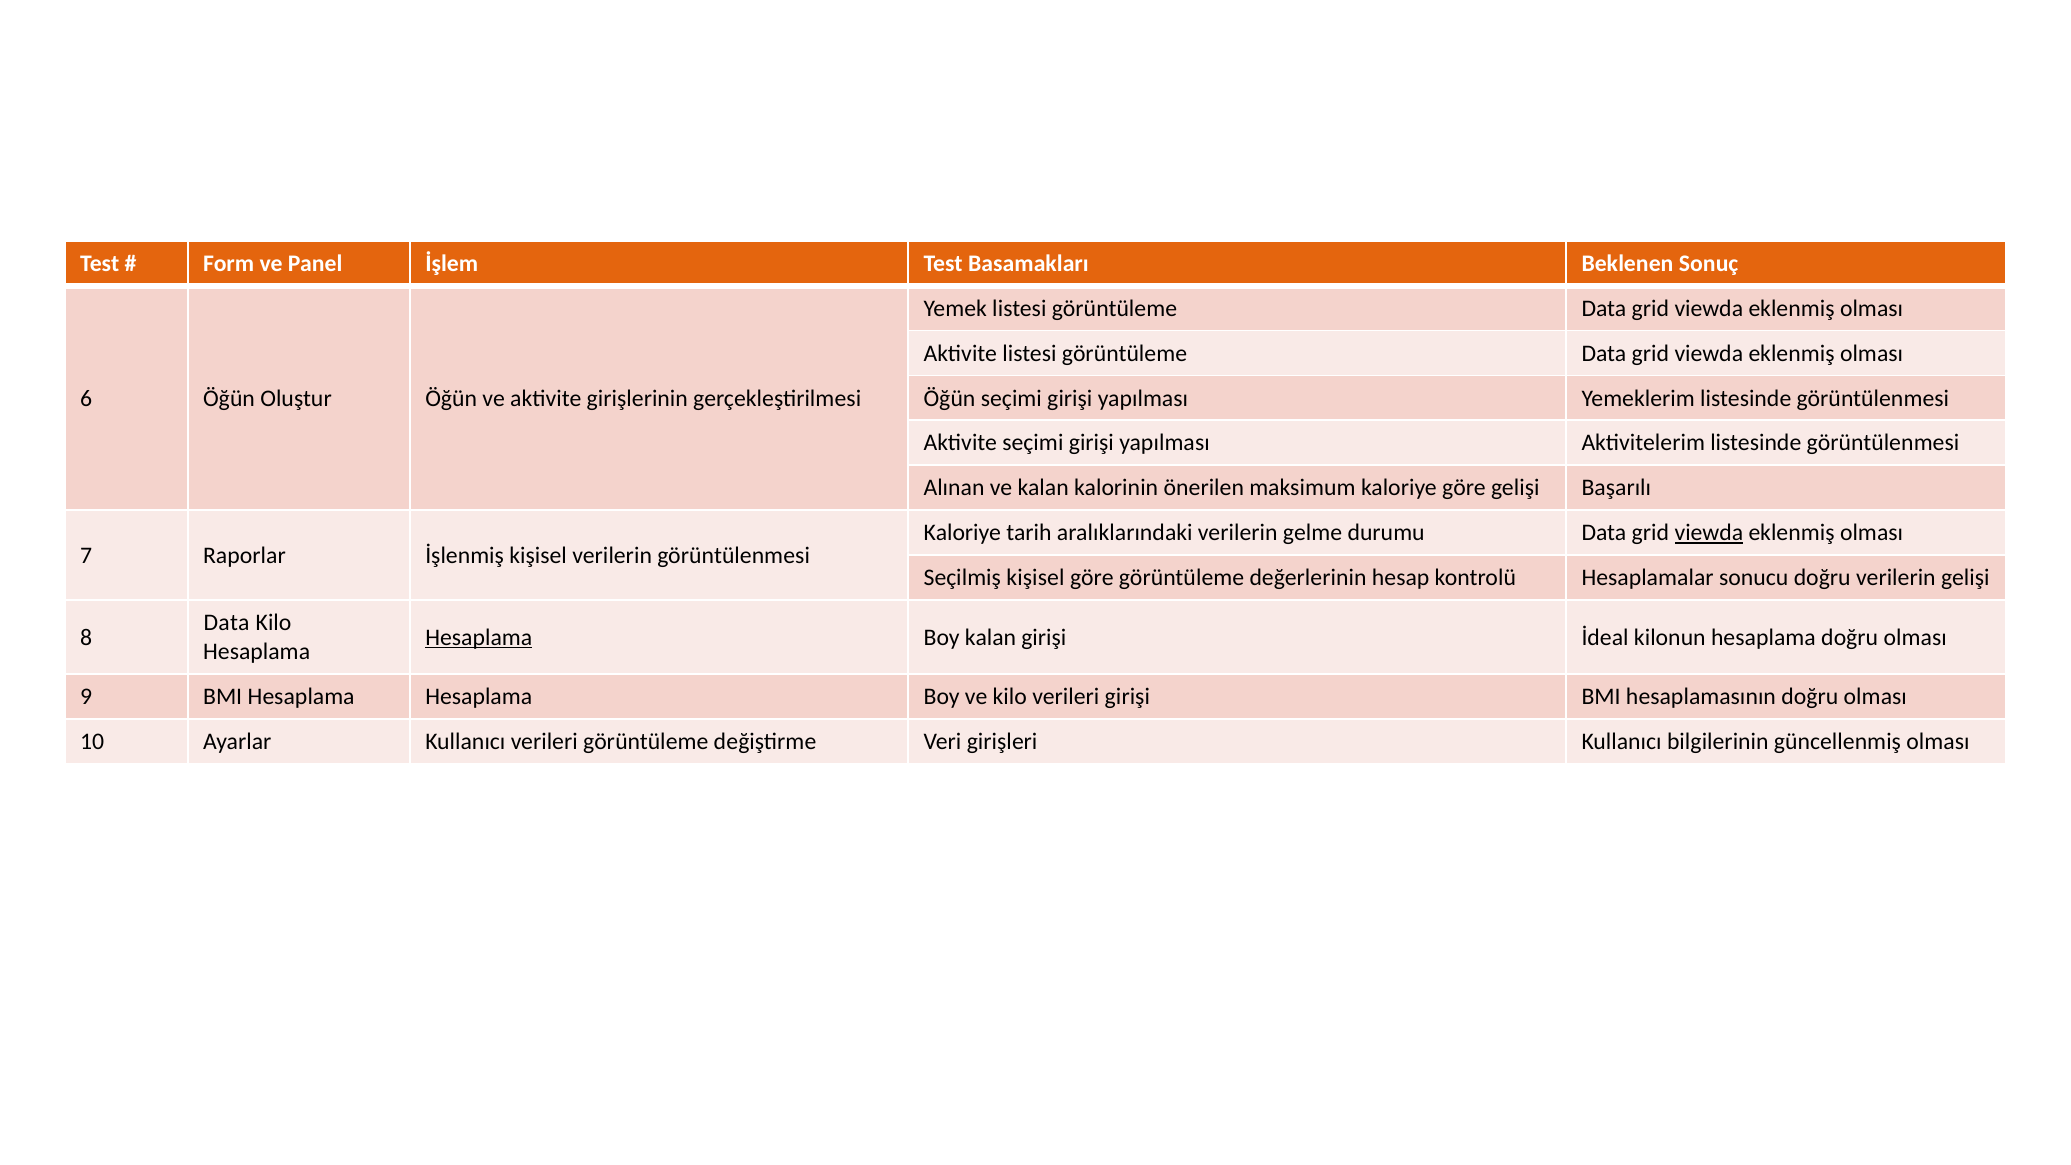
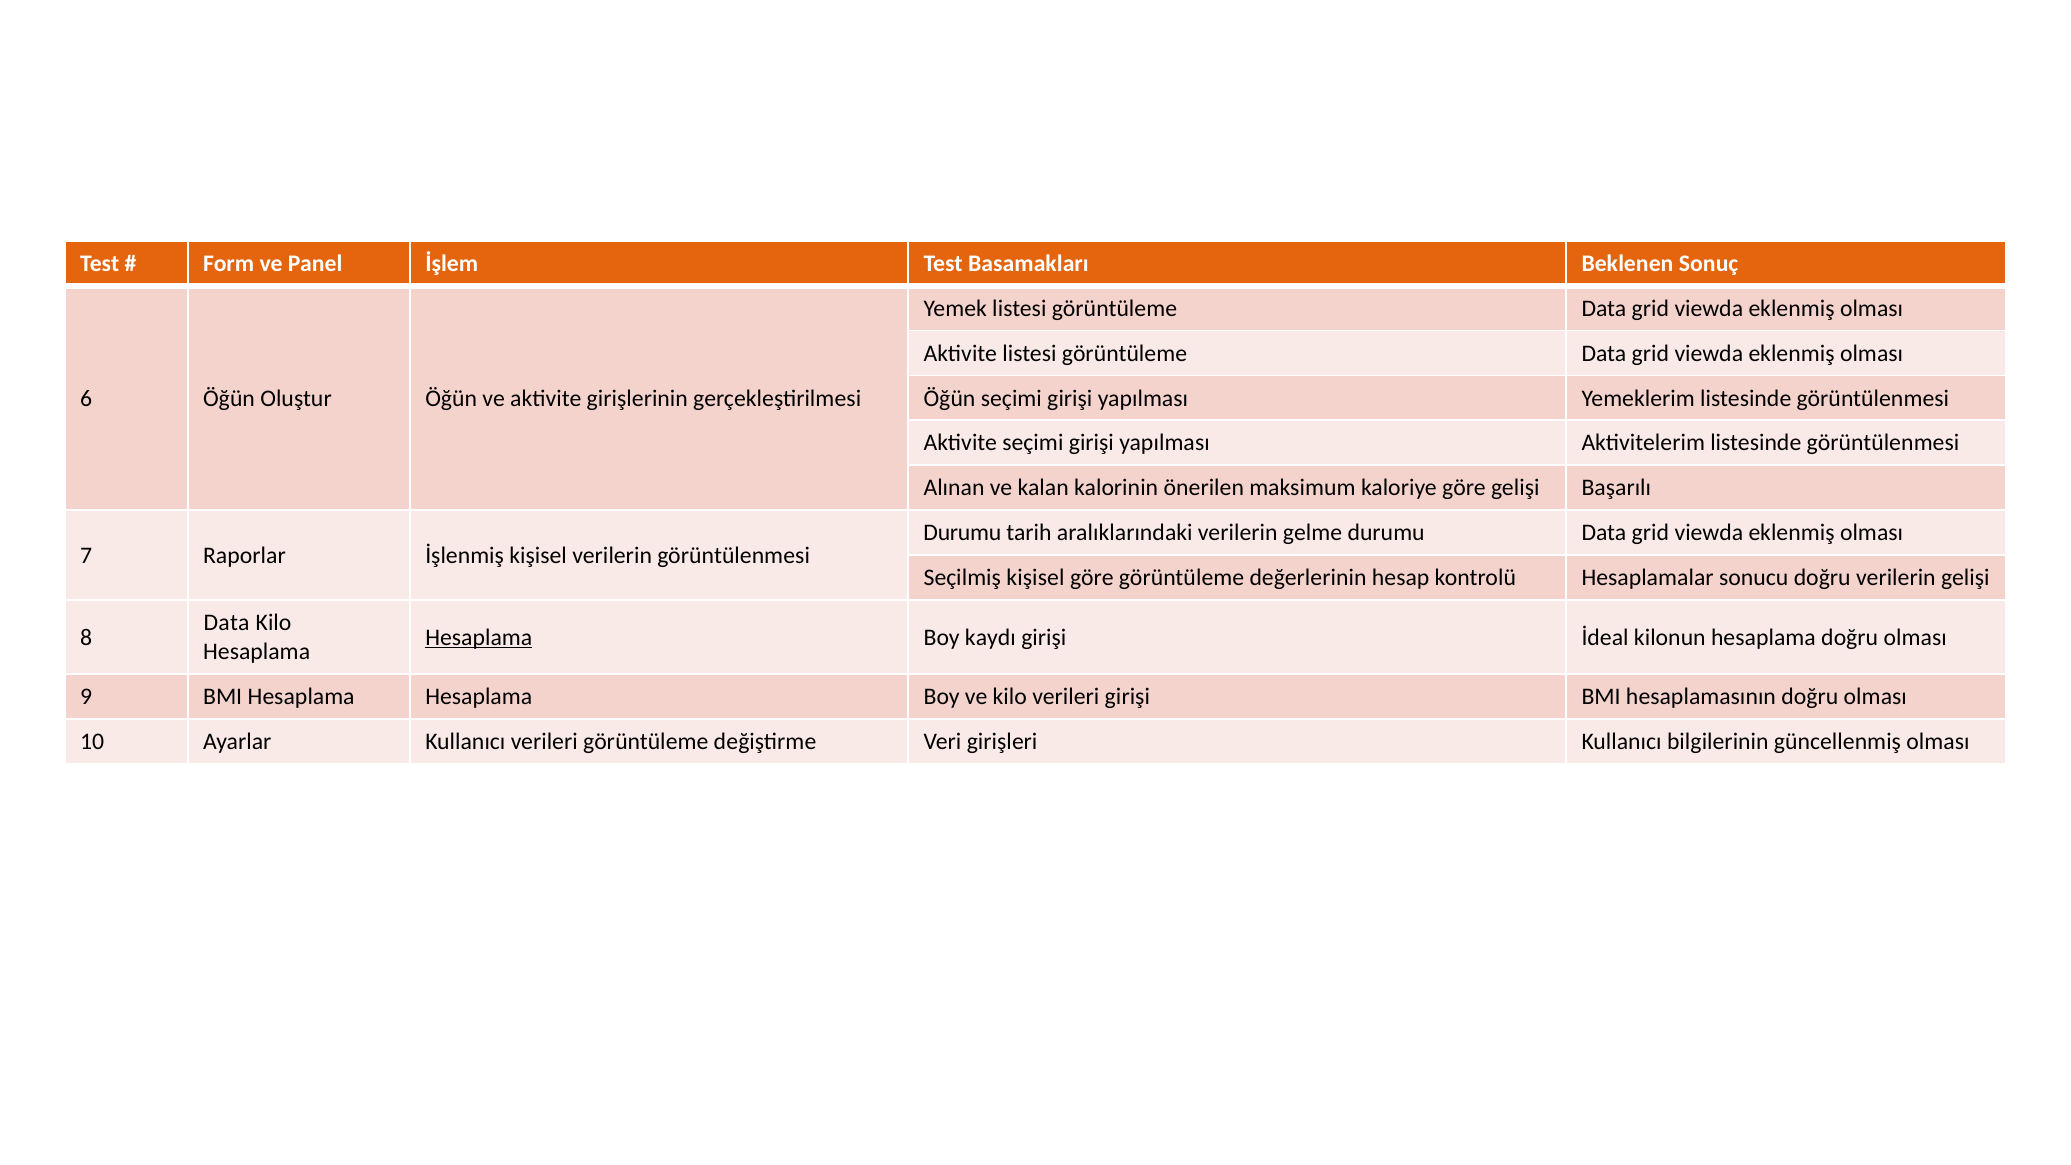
Kaloriye at (962, 533): Kaloriye -> Durumu
viewda at (1709, 533) underline: present -> none
Boy kalan: kalan -> kaydı
